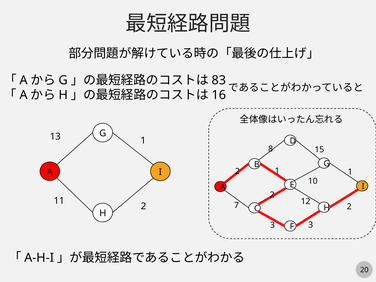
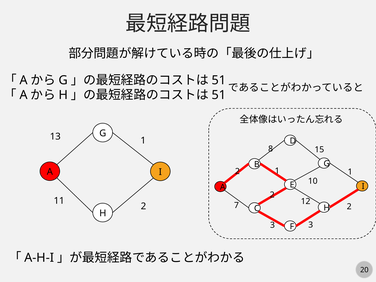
83 at (219, 80): 83 -> 51
16 at (219, 95): 16 -> 51
